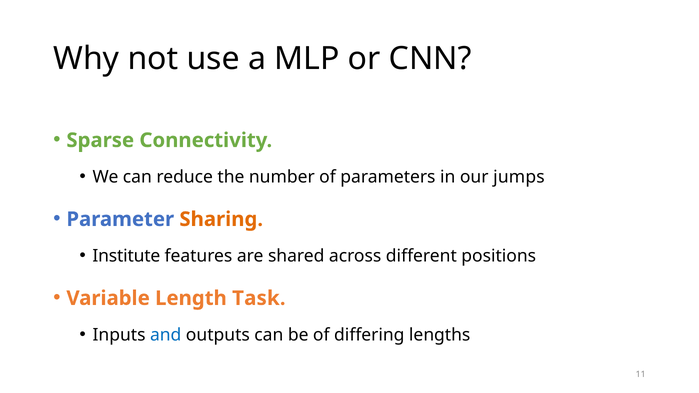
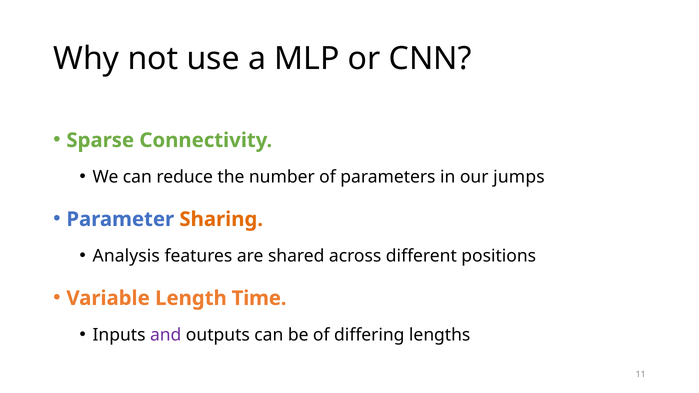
Institute: Institute -> Analysis
Task: Task -> Time
and colour: blue -> purple
